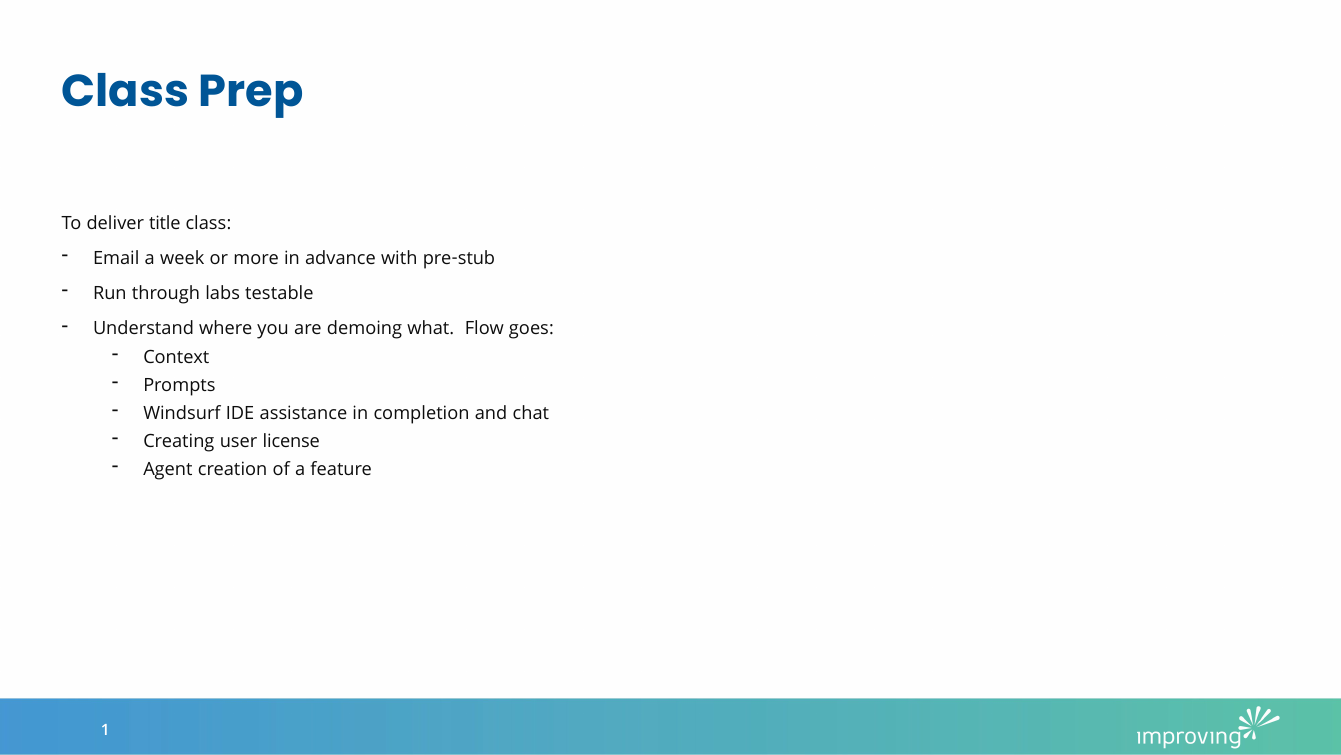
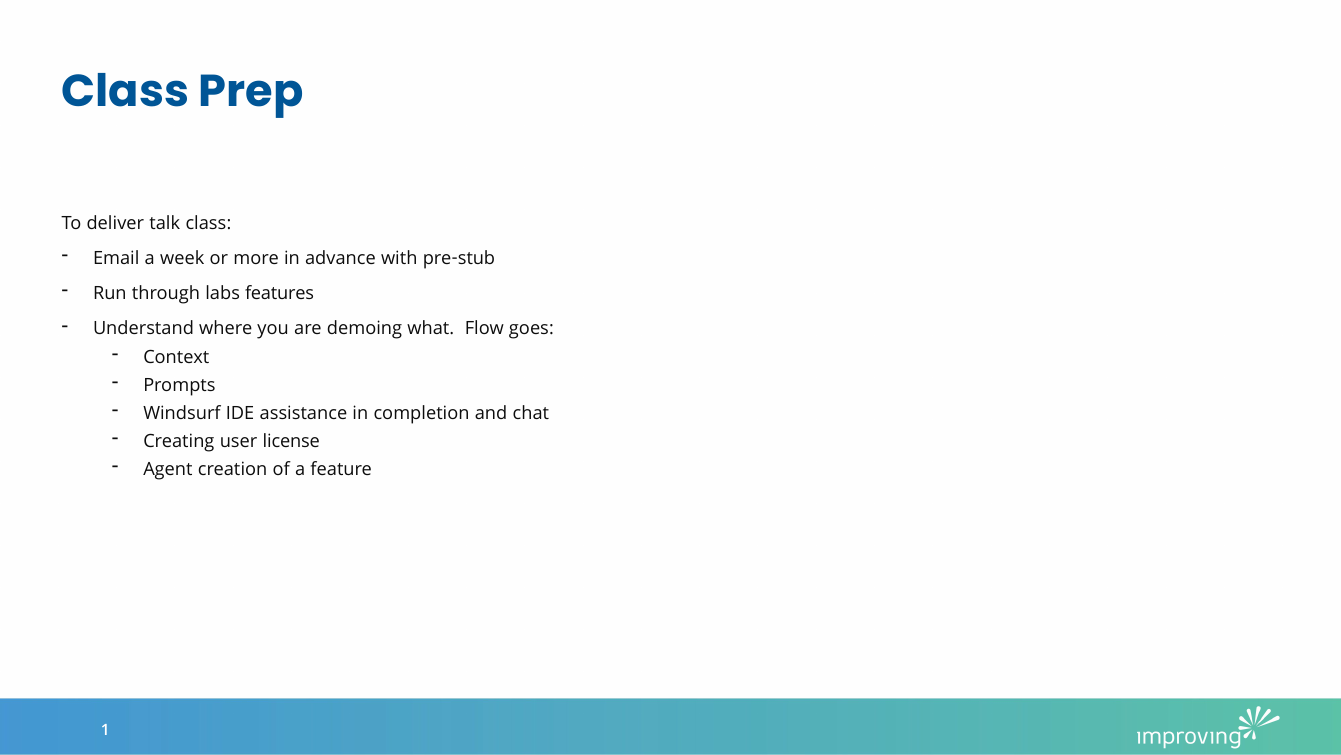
title: title -> talk
testable: testable -> features
